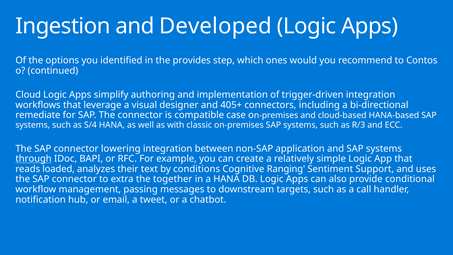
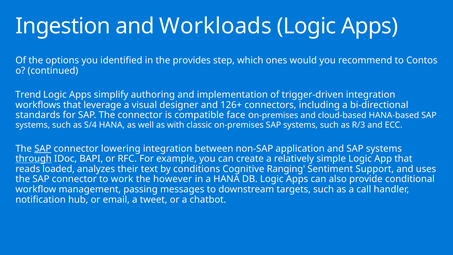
Developed: Developed -> Workloads
Cloud: Cloud -> Trend
405+: 405+ -> 126+
remediate: remediate -> standards
case: case -> face
SAP at (43, 148) underline: none -> present
extra: extra -> work
together: together -> however
